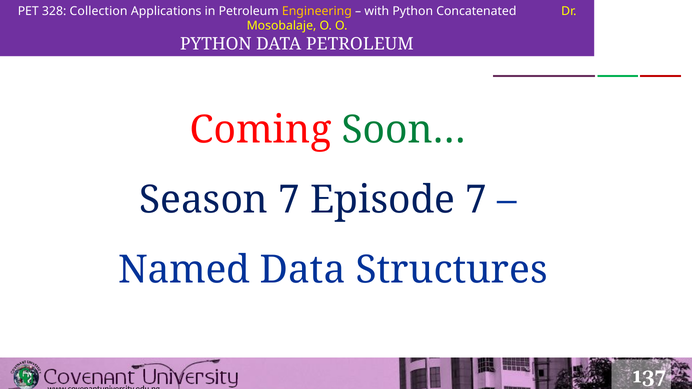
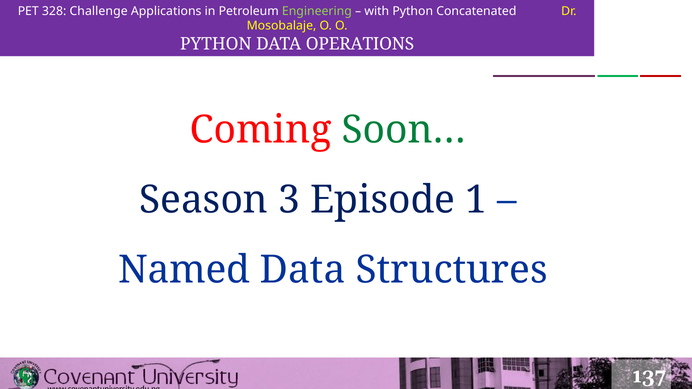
Collection: Collection -> Challenge
Engineering colour: yellow -> light green
DATA PETROLEUM: PETROLEUM -> OPERATIONS
Season 7: 7 -> 3
Episode 7: 7 -> 1
